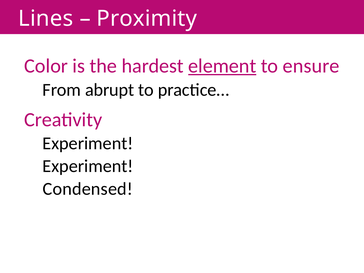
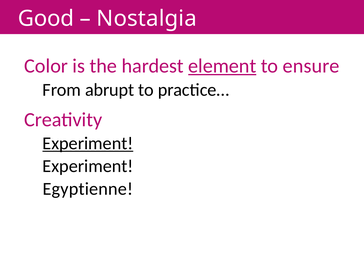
Lines: Lines -> Good
Proximity: Proximity -> Nostalgia
Experiment at (88, 143) underline: none -> present
Condensed: Condensed -> Egyptienne
